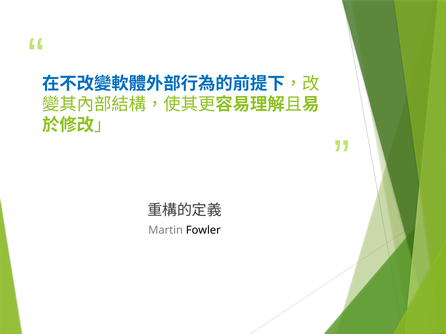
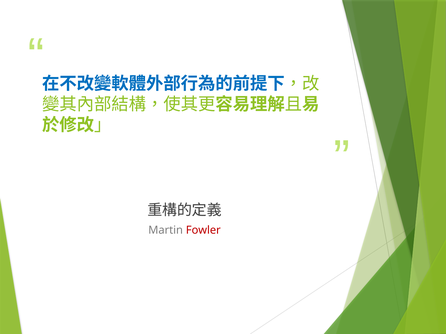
Fowler colour: black -> red
